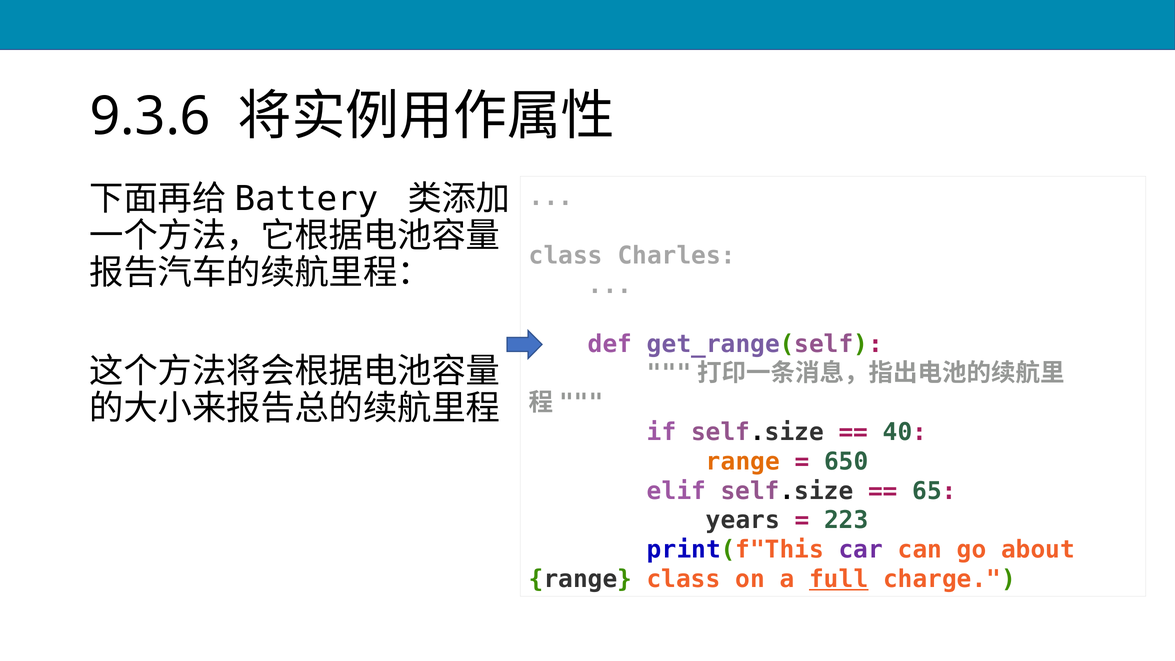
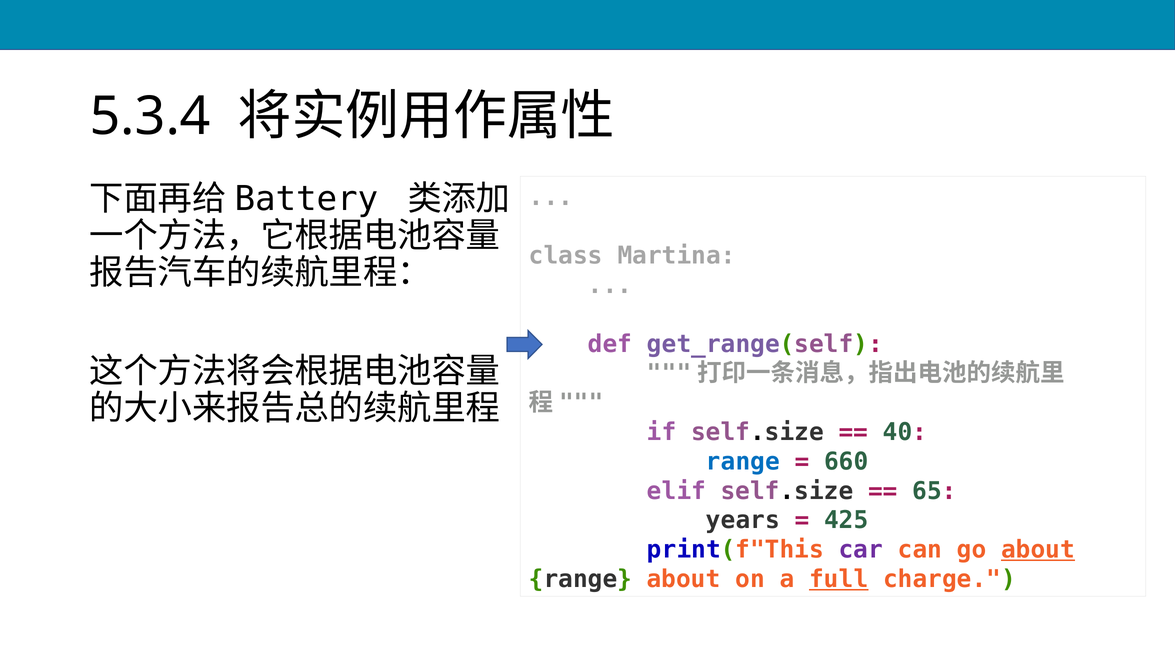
9.3.6: 9.3.6 -> 5.3.4
Charles: Charles -> Martina
range at (743, 462) colour: orange -> blue
650: 650 -> 660
223: 223 -> 425
about at (1038, 550) underline: none -> present
range class: class -> about
